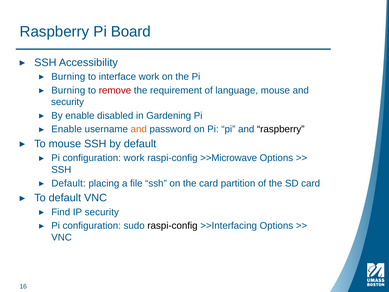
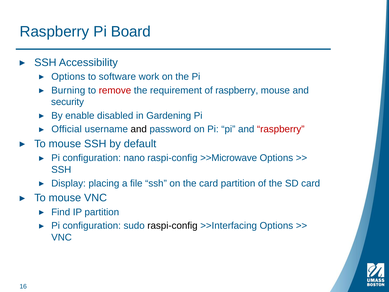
Burning at (68, 77): Burning -> Options
interface: interface -> software
of language: language -> raspberry
Enable at (67, 129): Enable -> Official
and at (139, 129) colour: orange -> black
raspberry at (281, 129) colour: black -> red
configuration work: work -> nano
Default at (68, 183): Default -> Display
default at (65, 198): default -> mouse
IP security: security -> partition
